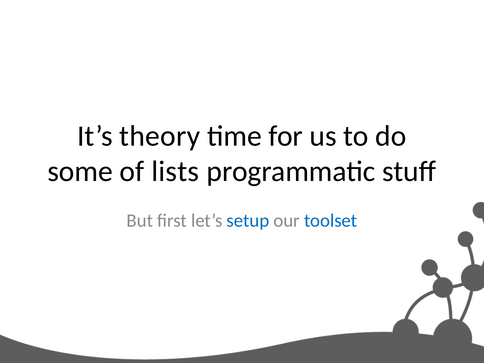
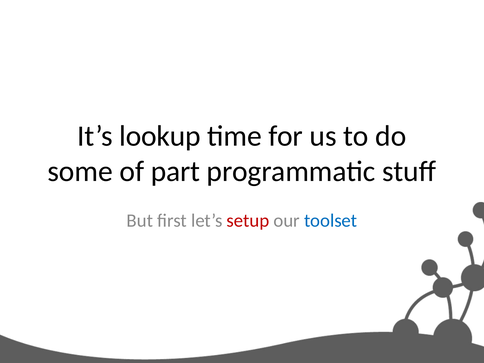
theory: theory -> lookup
lists: lists -> part
setup colour: blue -> red
